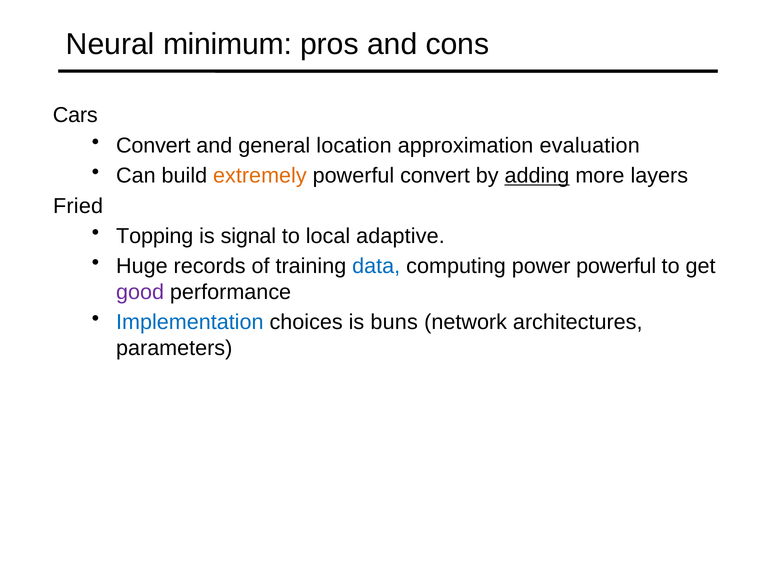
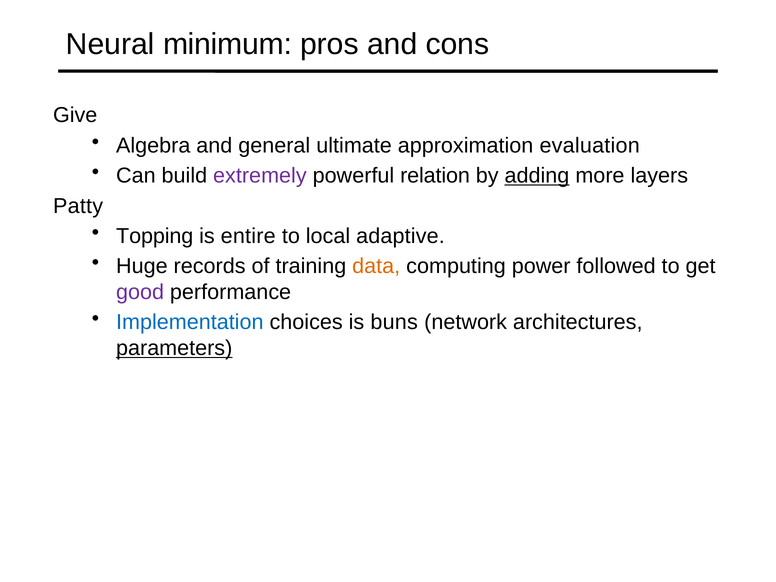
Cars: Cars -> Give
Convert at (153, 146): Convert -> Algebra
location: location -> ultimate
extremely colour: orange -> purple
powerful convert: convert -> relation
Fried: Fried -> Patty
signal: signal -> entire
data colour: blue -> orange
power powerful: powerful -> followed
parameters underline: none -> present
